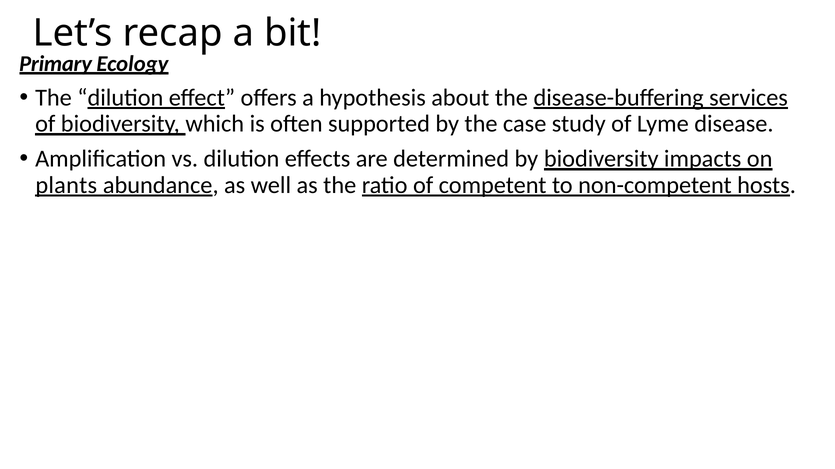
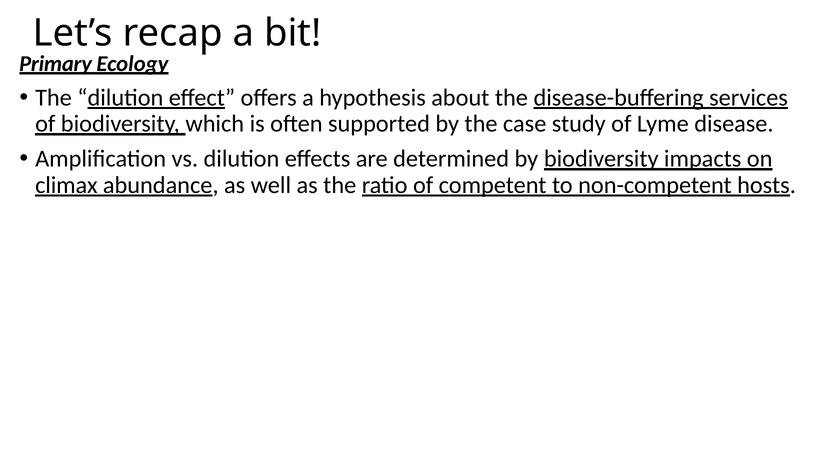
plants at (66, 185): plants -> climax
